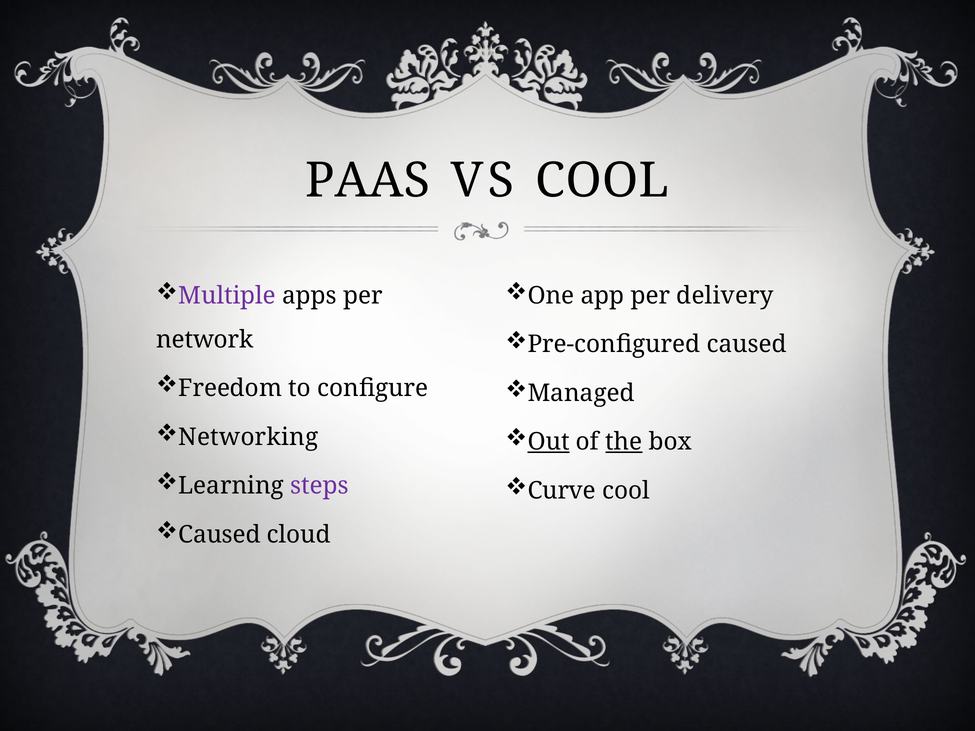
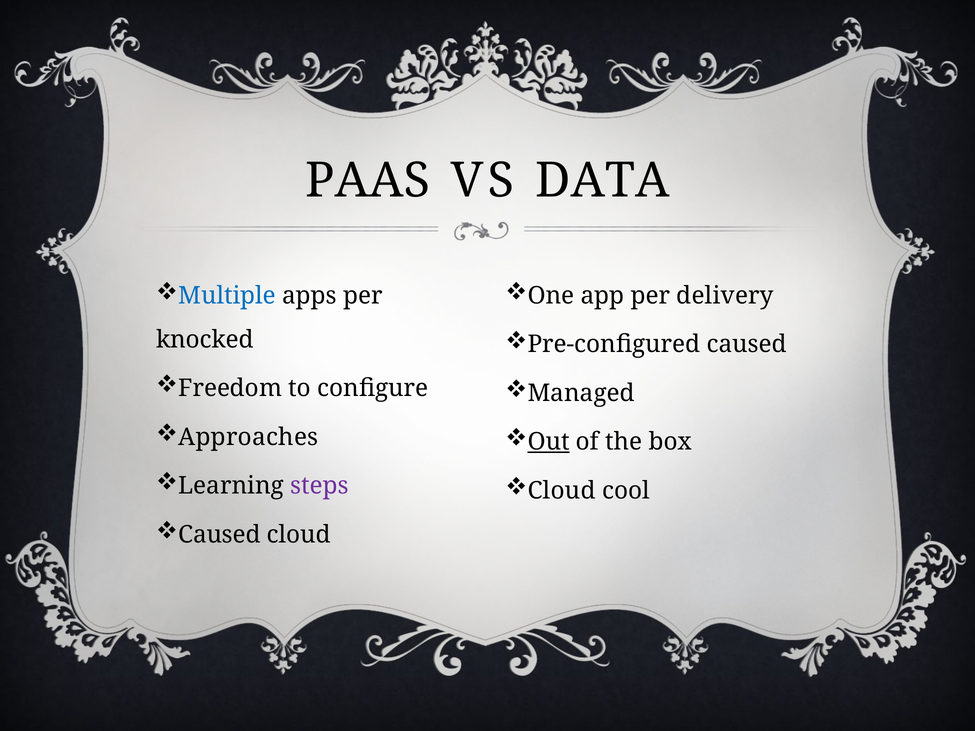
VS COOL: COOL -> DATA
Multiple colour: purple -> blue
network: network -> knocked
Networking: Networking -> Approaches
the underline: present -> none
Curve at (562, 491): Curve -> Cloud
